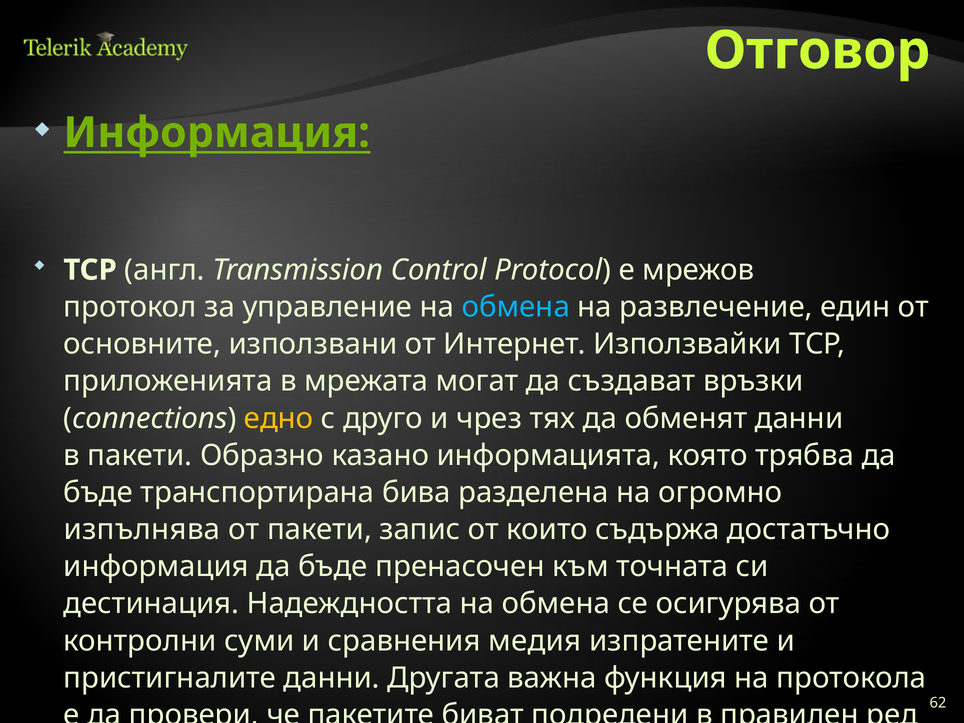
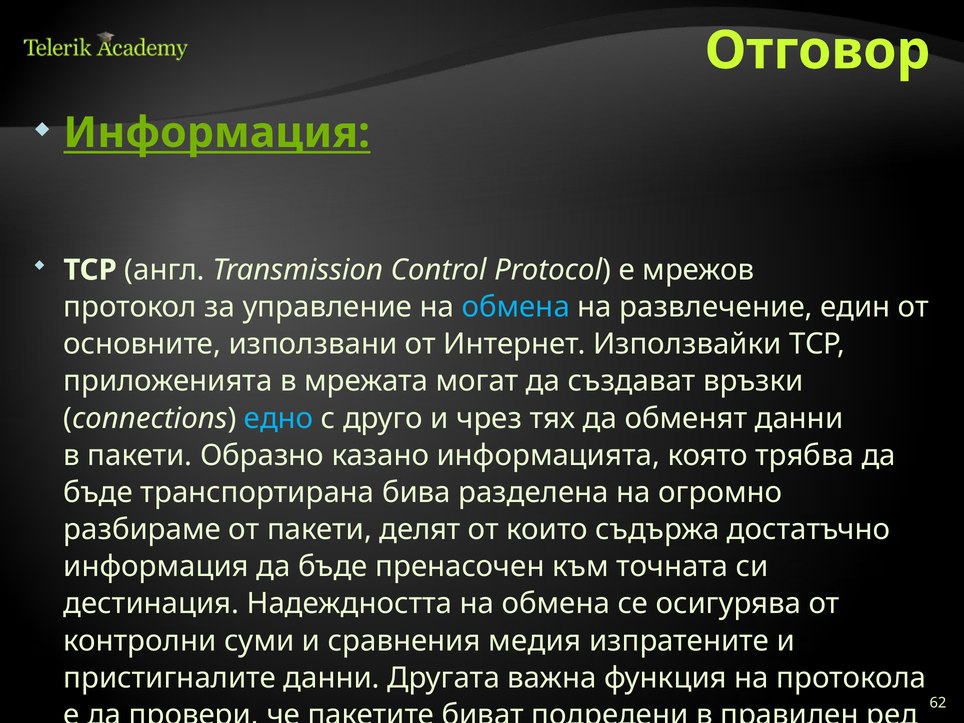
едно colour: yellow -> light blue
изпълнява: изпълнява -> разбираме
запис: запис -> делят
